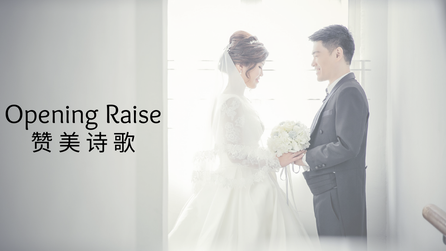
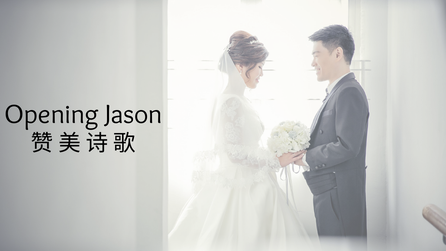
Raise: Raise -> Jason
